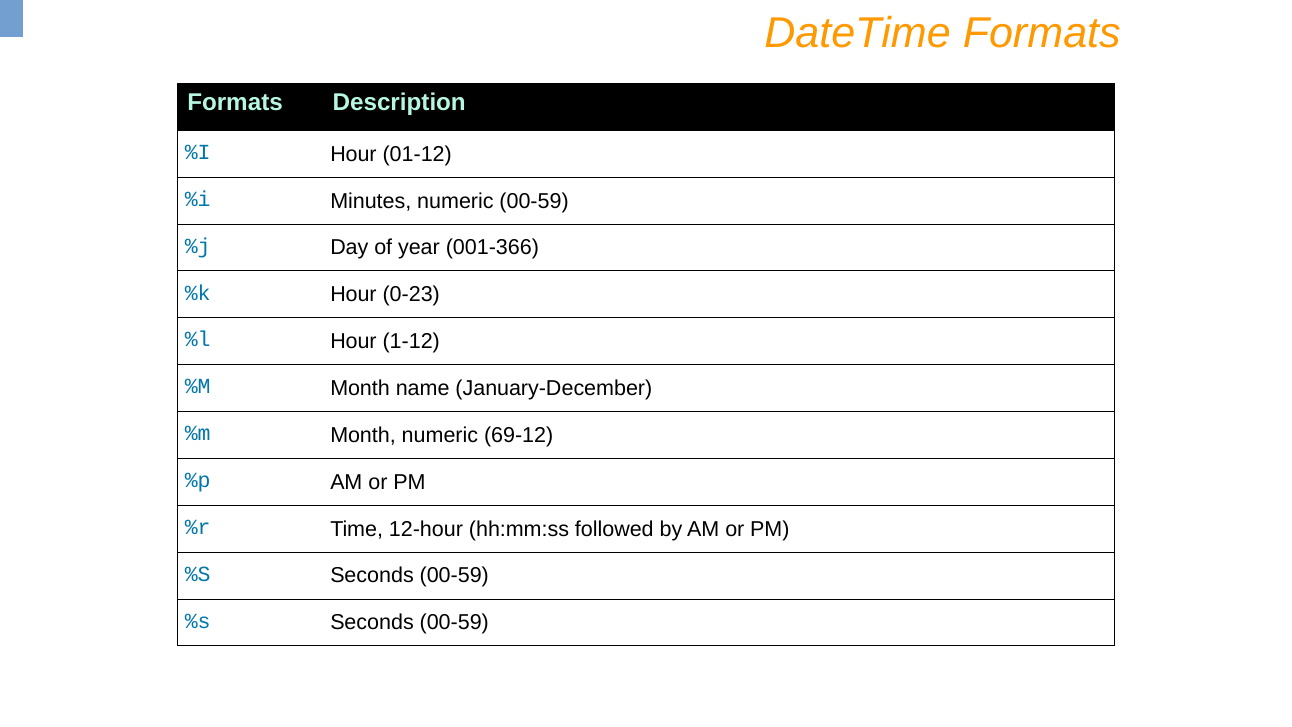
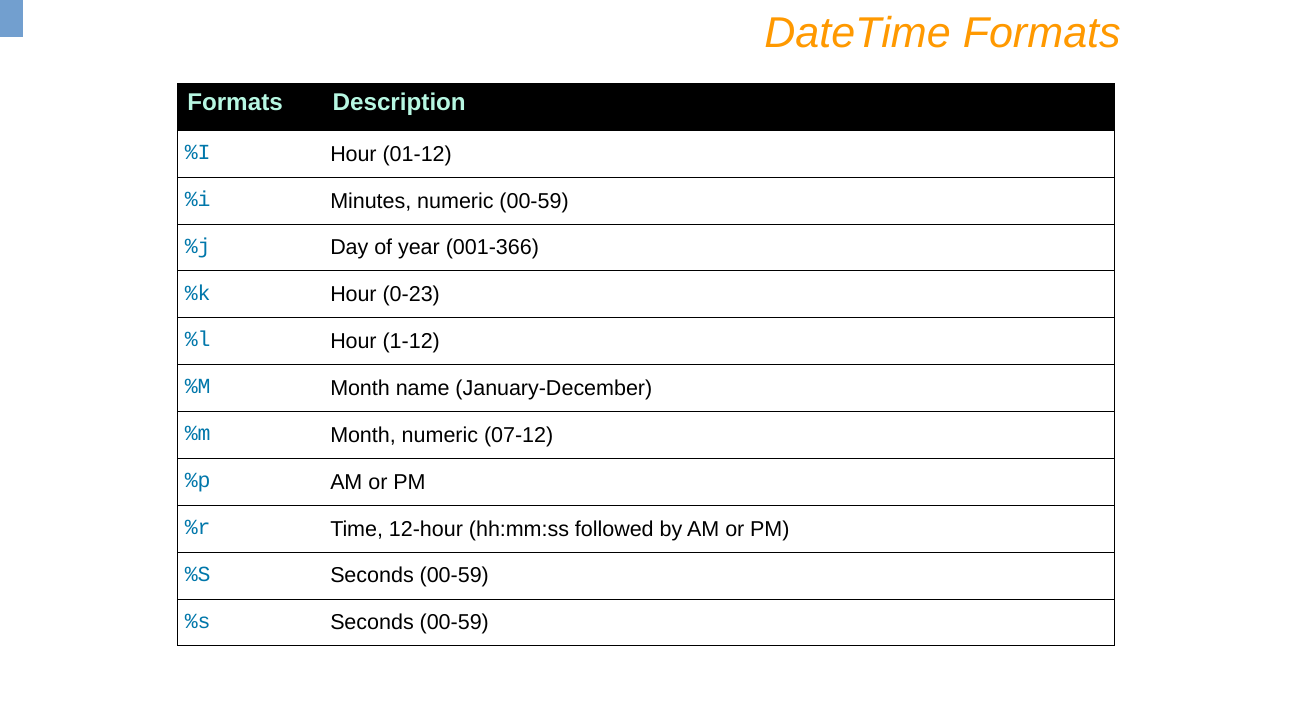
69-12: 69-12 -> 07-12
